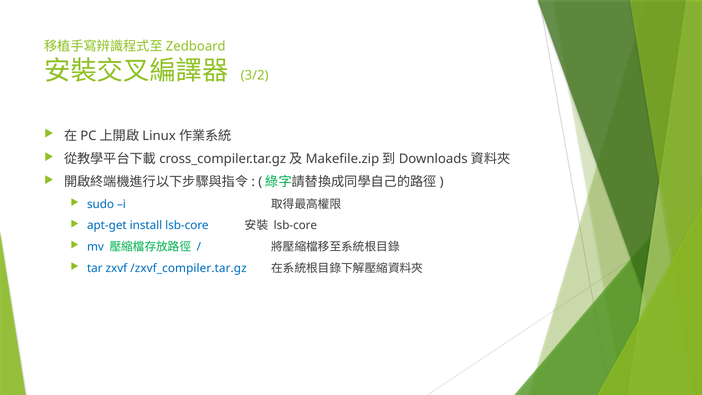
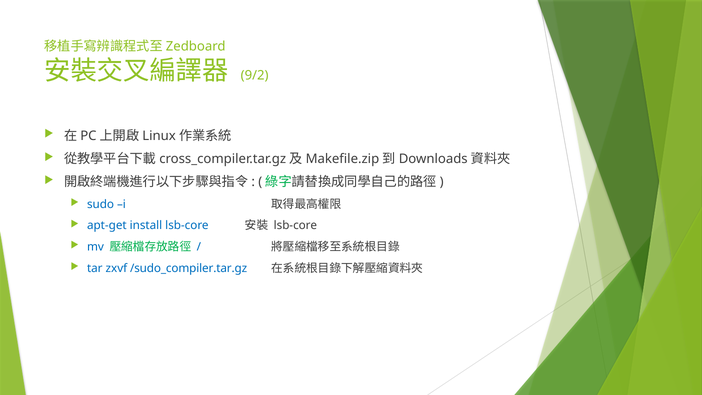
3/2: 3/2 -> 9/2
/zxvf_compiler.tar.gz: /zxvf_compiler.tar.gz -> /sudo_compiler.tar.gz
